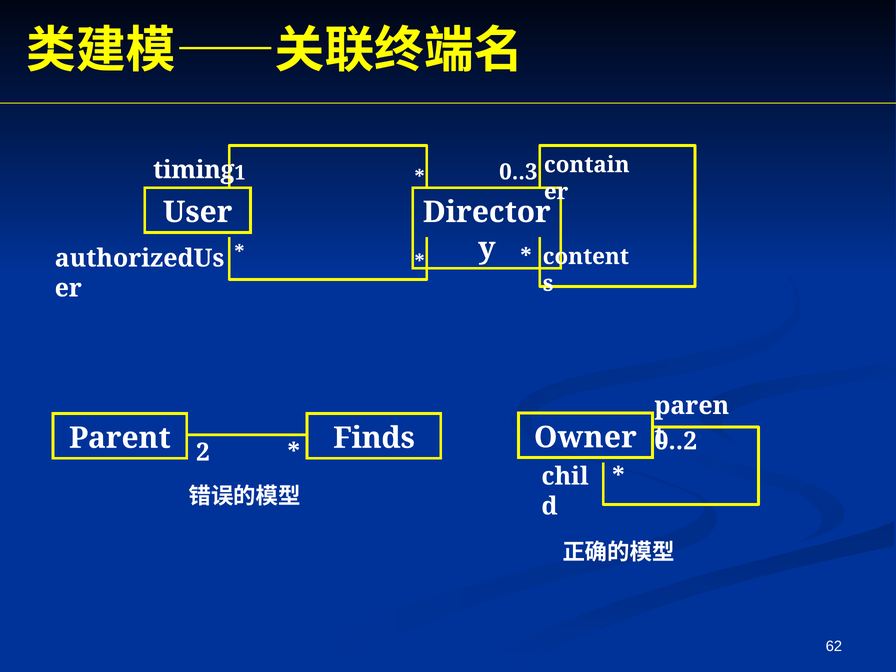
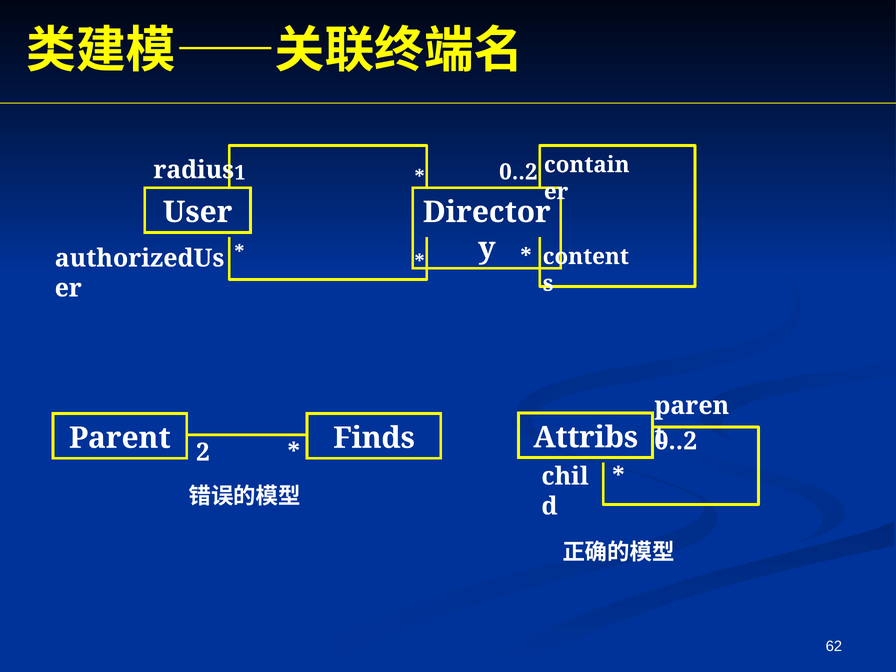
timing: timing -> radius
0..3 at (518, 172): 0..3 -> 0..2
Owner: Owner -> Attribs
